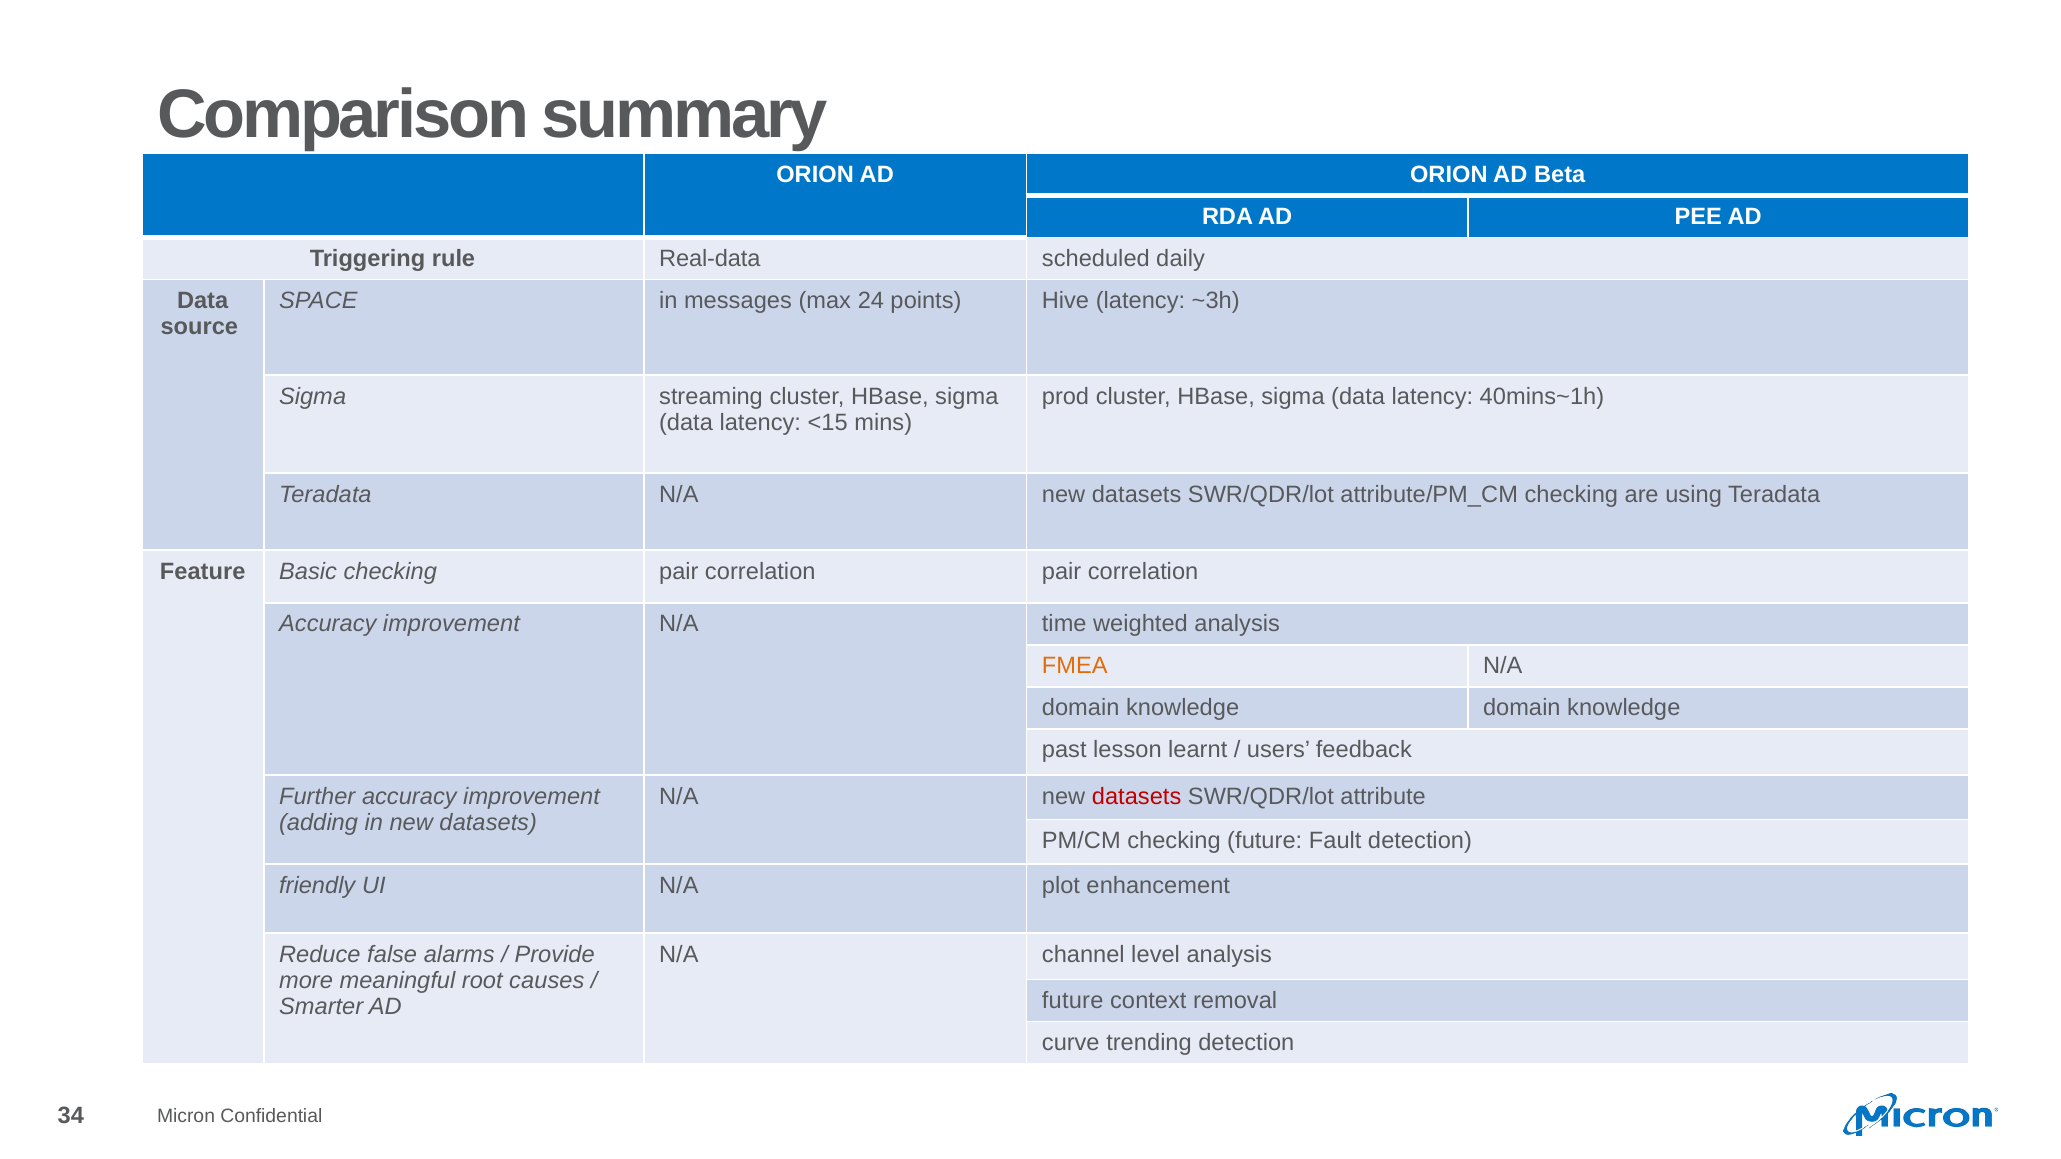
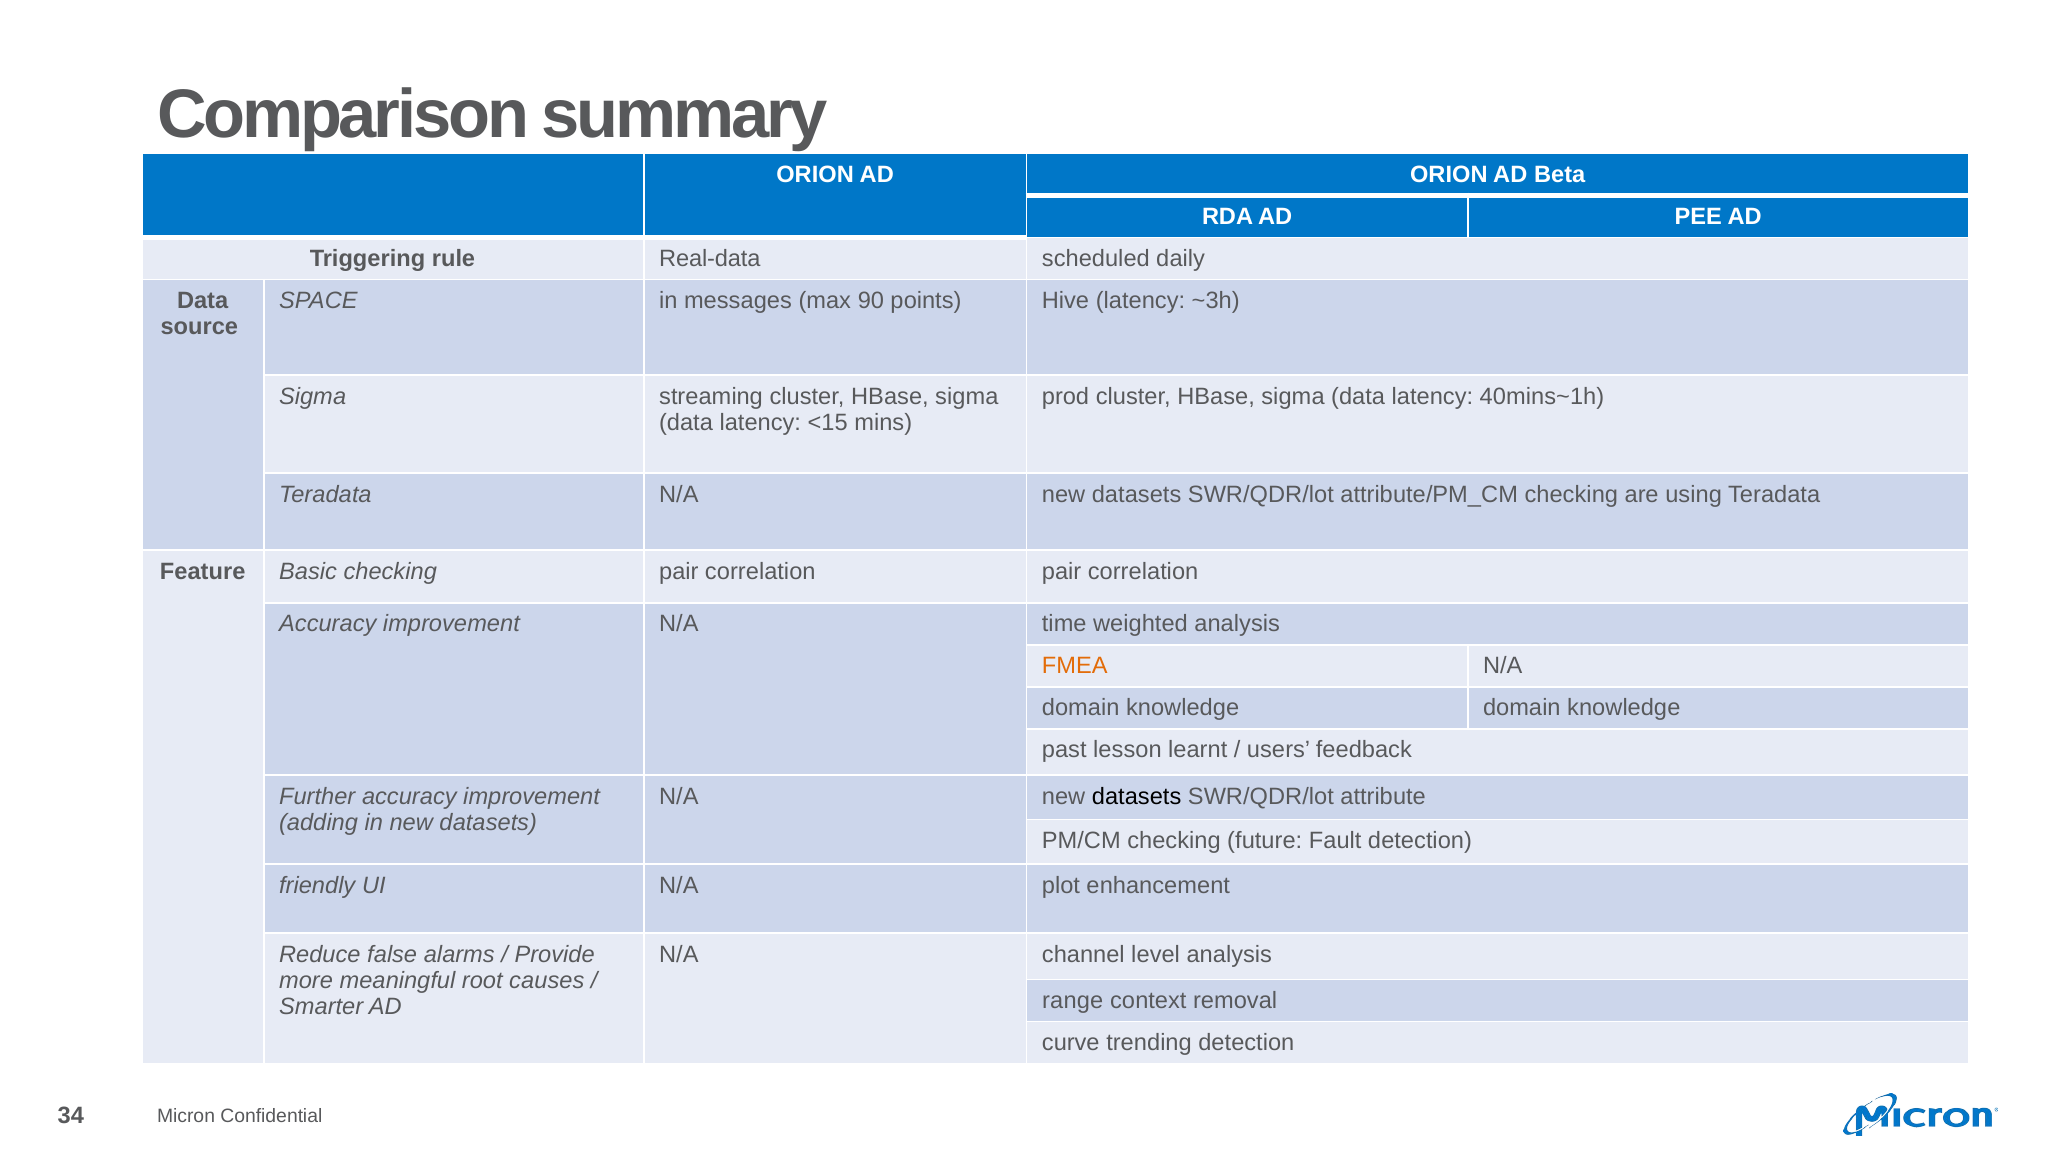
24: 24 -> 90
datasets at (1137, 797) colour: red -> black
future at (1073, 1001): future -> range
